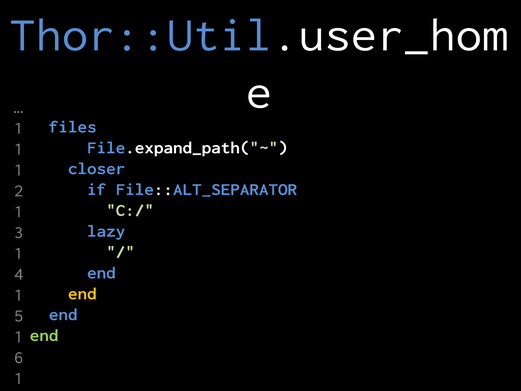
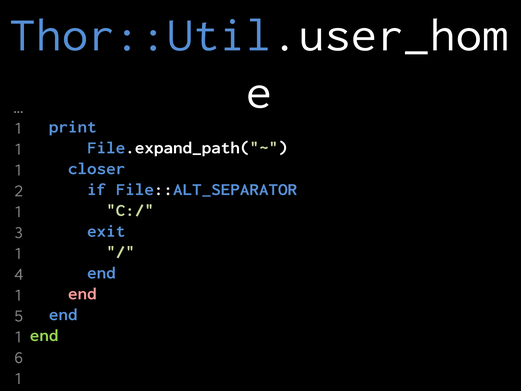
files: files -> print
lazy: lazy -> exit
end at (82, 293) colour: yellow -> pink
